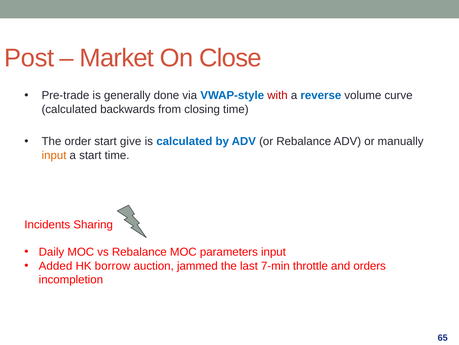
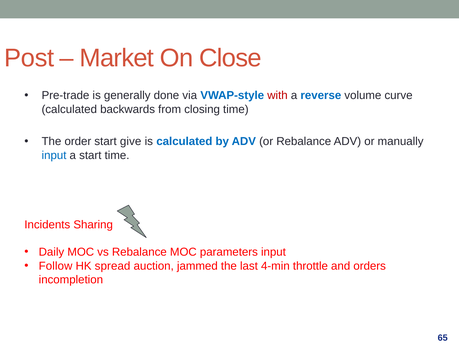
input at (54, 155) colour: orange -> blue
Added: Added -> Follow
borrow: borrow -> spread
7-min: 7-min -> 4-min
